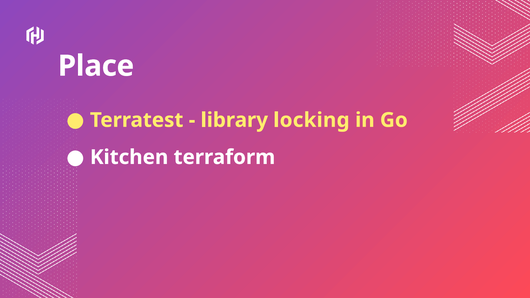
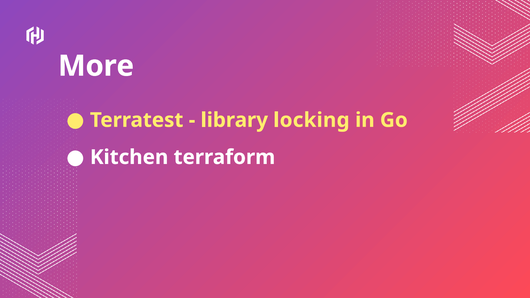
Place: Place -> More
